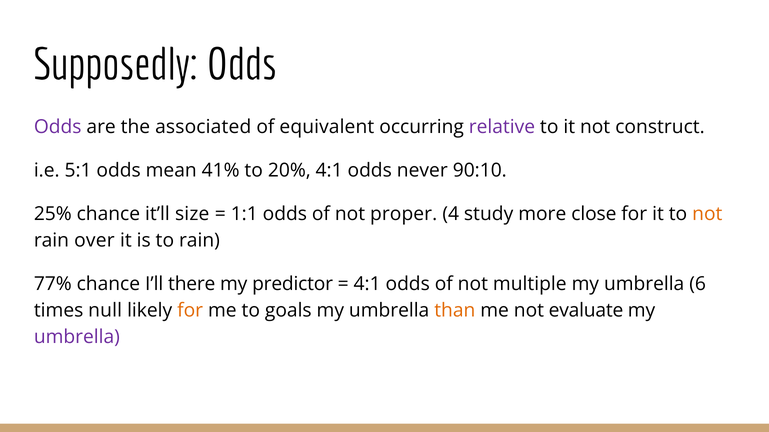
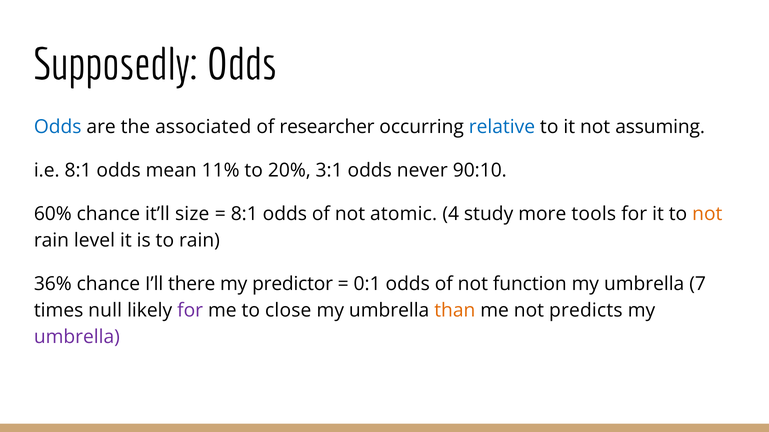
Odds at (58, 127) colour: purple -> blue
equivalent: equivalent -> researcher
relative colour: purple -> blue
construct: construct -> assuming
i.e 5:1: 5:1 -> 8:1
41%: 41% -> 11%
20% 4:1: 4:1 -> 3:1
25%: 25% -> 60%
1:1 at (244, 214): 1:1 -> 8:1
proper: proper -> atomic
close: close -> tools
over: over -> level
77%: 77% -> 36%
4:1 at (367, 284): 4:1 -> 0:1
multiple: multiple -> function
6: 6 -> 7
for at (190, 311) colour: orange -> purple
goals: goals -> close
evaluate: evaluate -> predicts
